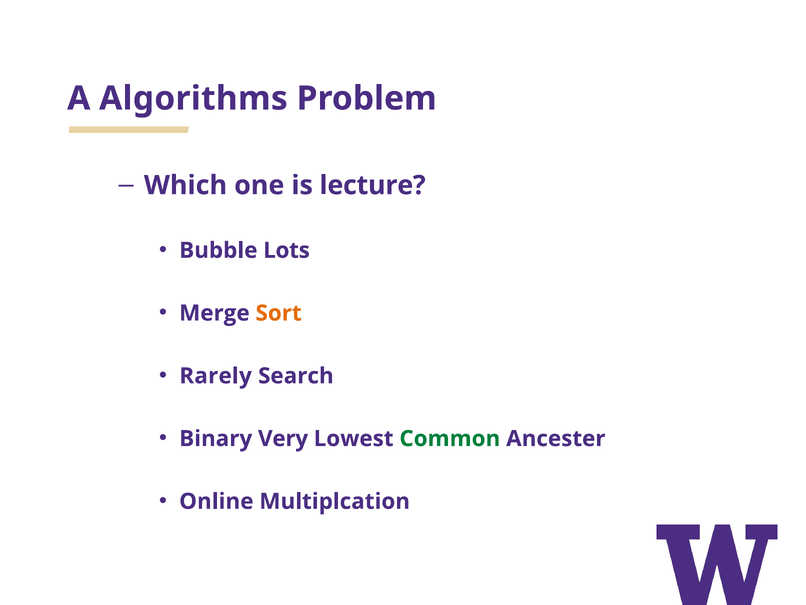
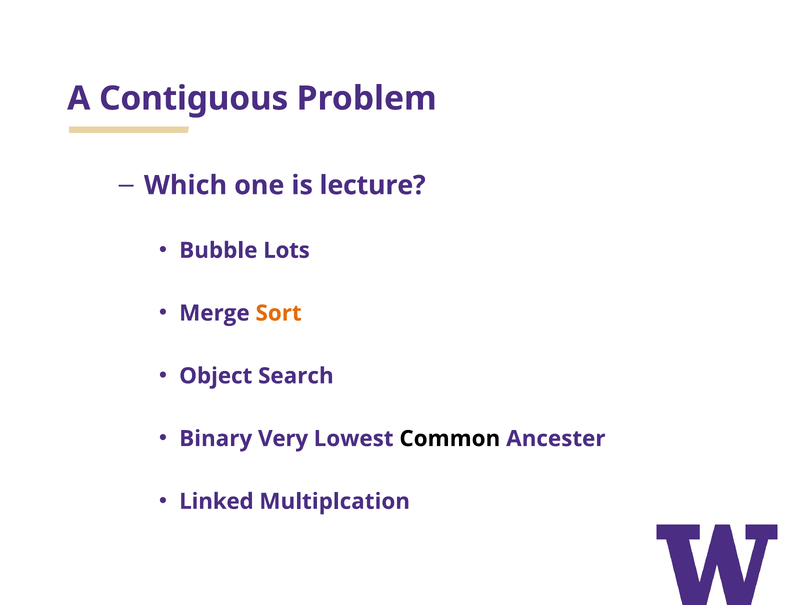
Algorithms: Algorithms -> Contiguous
Rarely: Rarely -> Object
Common colour: green -> black
Online: Online -> Linked
